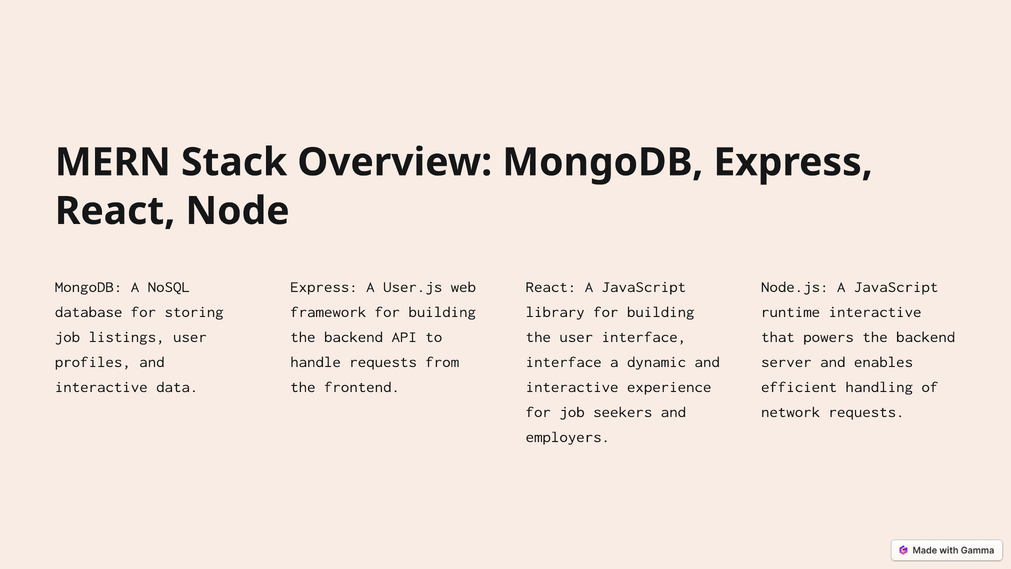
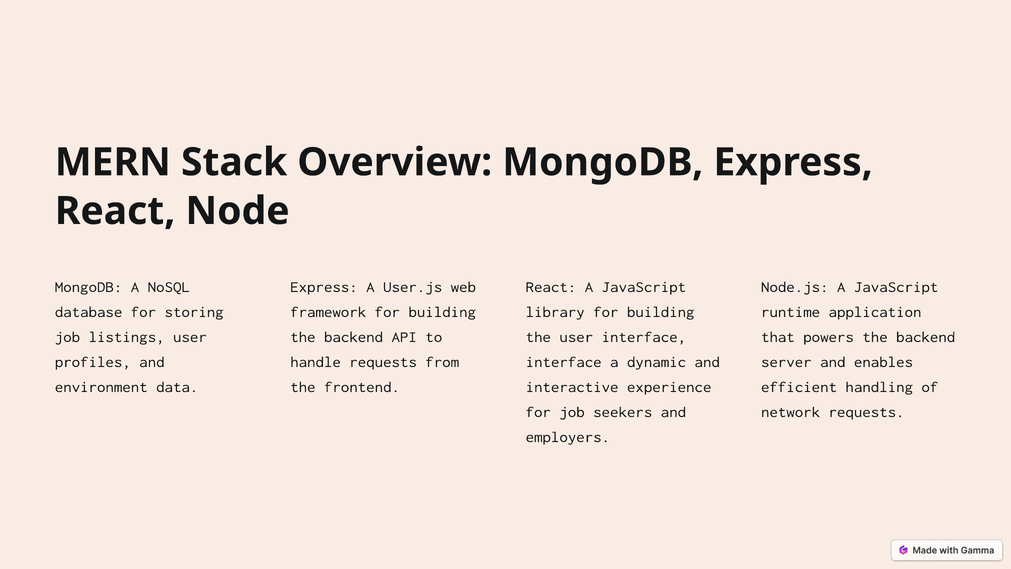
runtime interactive: interactive -> application
interactive at (101, 387): interactive -> environment
